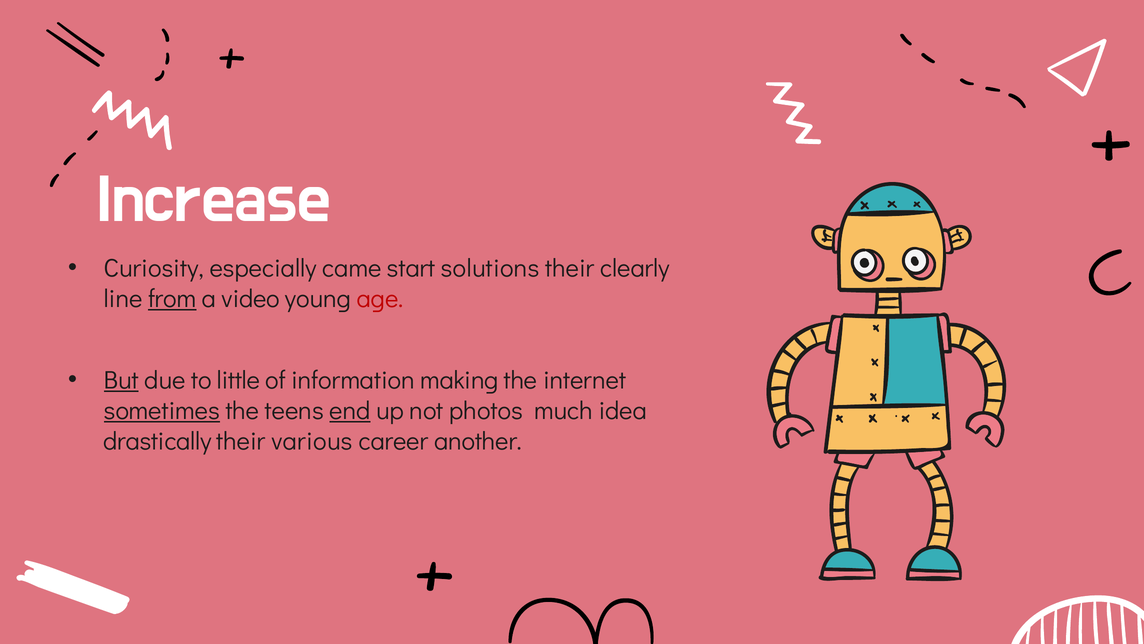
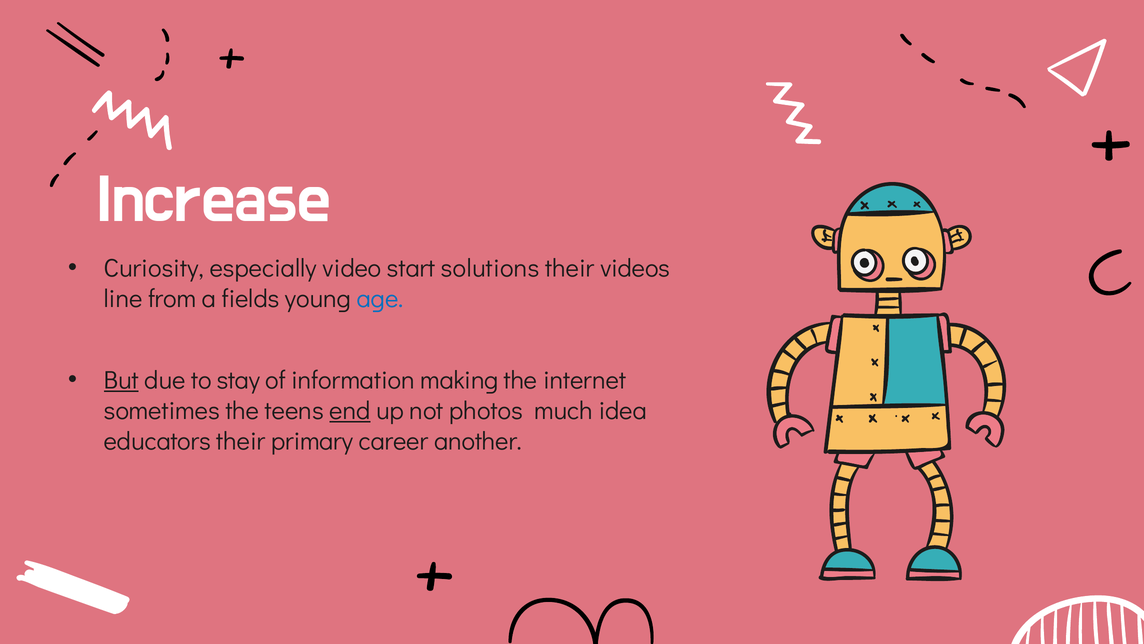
came: came -> video
clearly: clearly -> videos
from underline: present -> none
video: video -> fields
age colour: red -> blue
little: little -> stay
sometimes underline: present -> none
drastically: drastically -> educators
various: various -> primary
